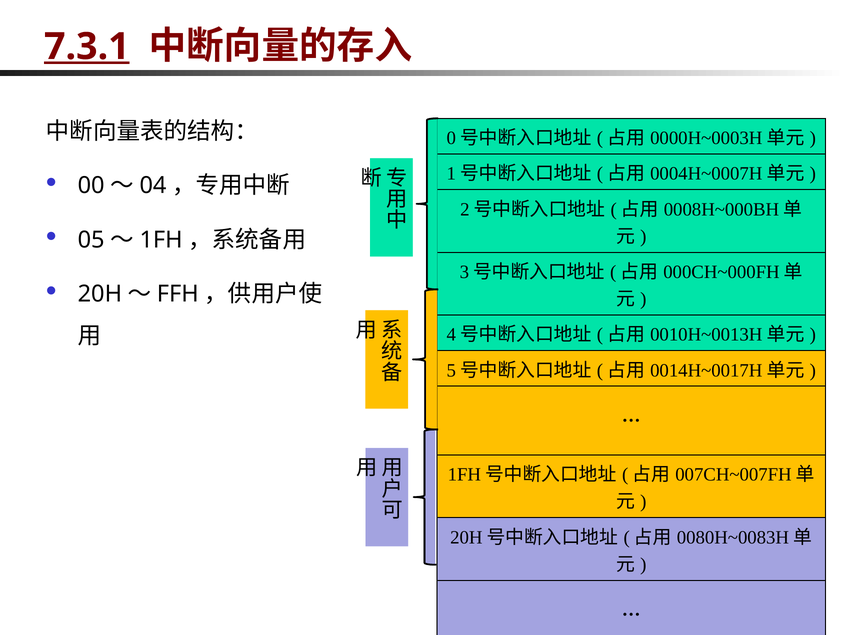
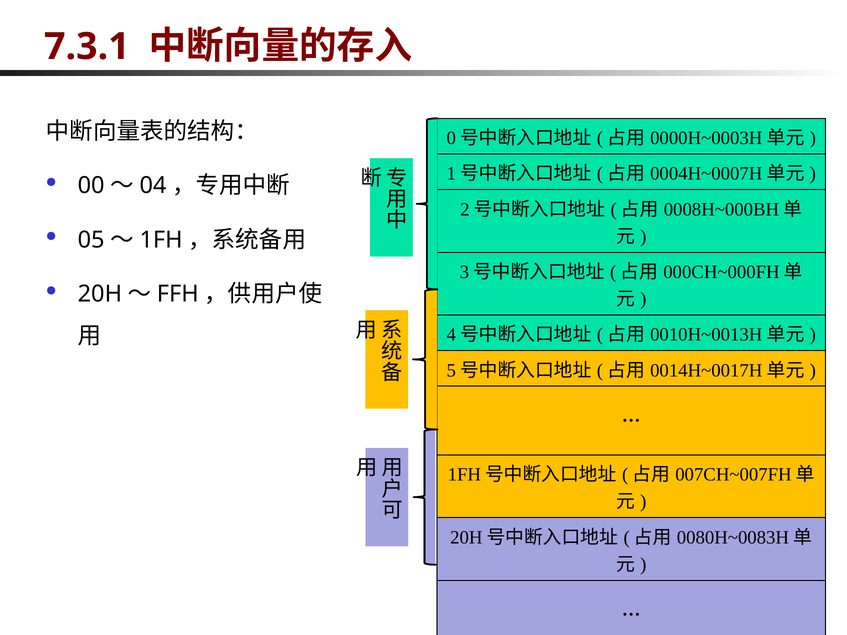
7.3.1 underline: present -> none
